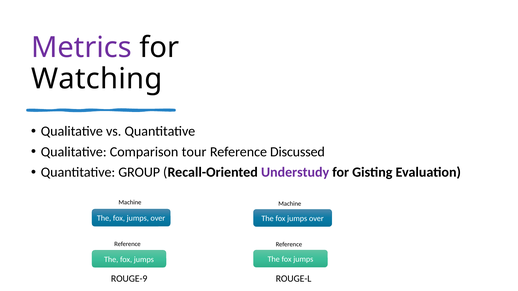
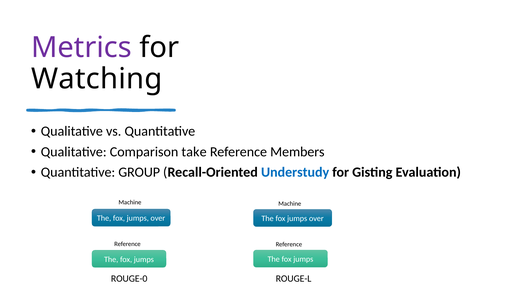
tour: tour -> take
Discussed: Discussed -> Members
Understudy colour: purple -> blue
ROUGE-9: ROUGE-9 -> ROUGE-0
